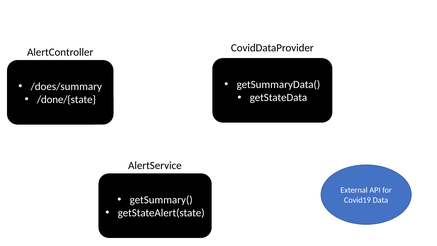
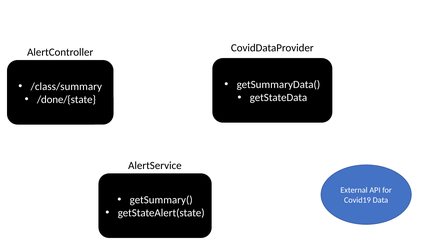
/does/summary: /does/summary -> /class/summary
